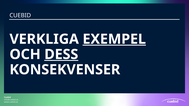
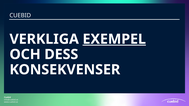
DESS underline: present -> none
